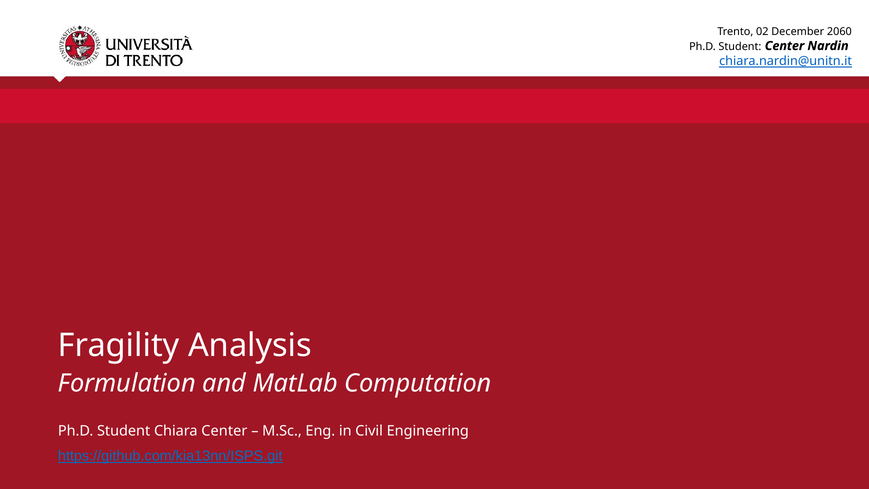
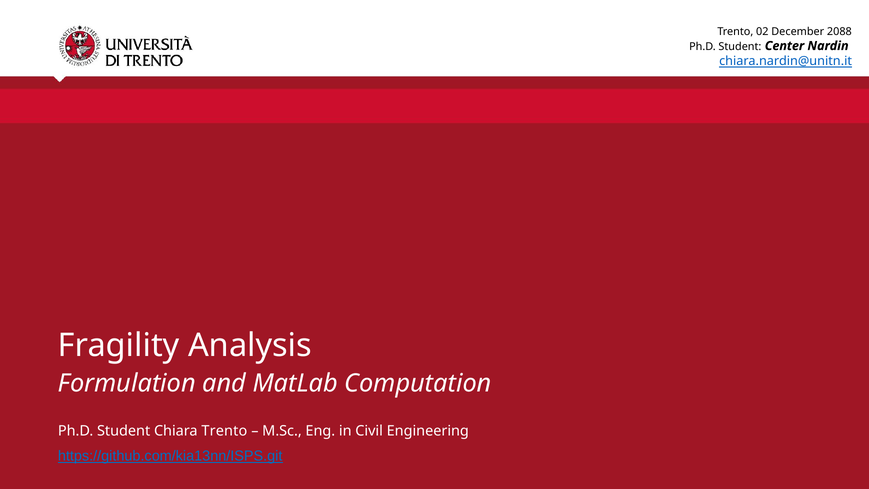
2060: 2060 -> 2088
Chiara Center: Center -> Trento
